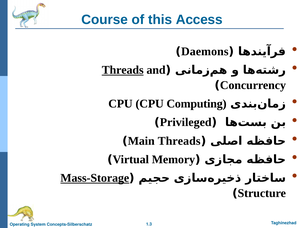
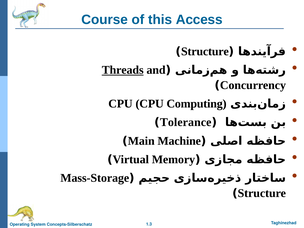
Daemons at (205, 51): Daemons -> Structure
Privileged: Privileged -> Tolerance
Main Threads: Threads -> Machine
Mass-Storage underline: present -> none
